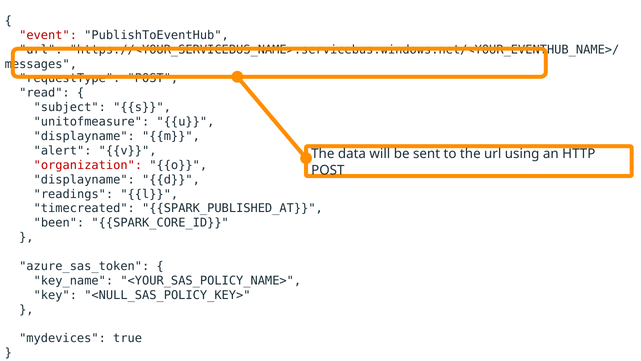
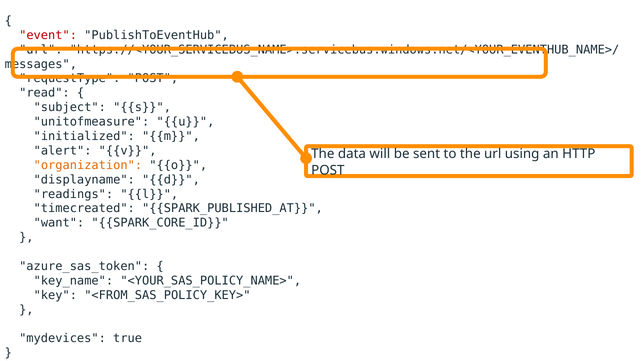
displayname at (84, 136): displayname -> initialized
organization colour: red -> orange
been: been -> want
<NULL_SAS_POLICY_KEY>: <NULL_SAS_POLICY_KEY> -> <FROM_SAS_POLICY_KEY>
